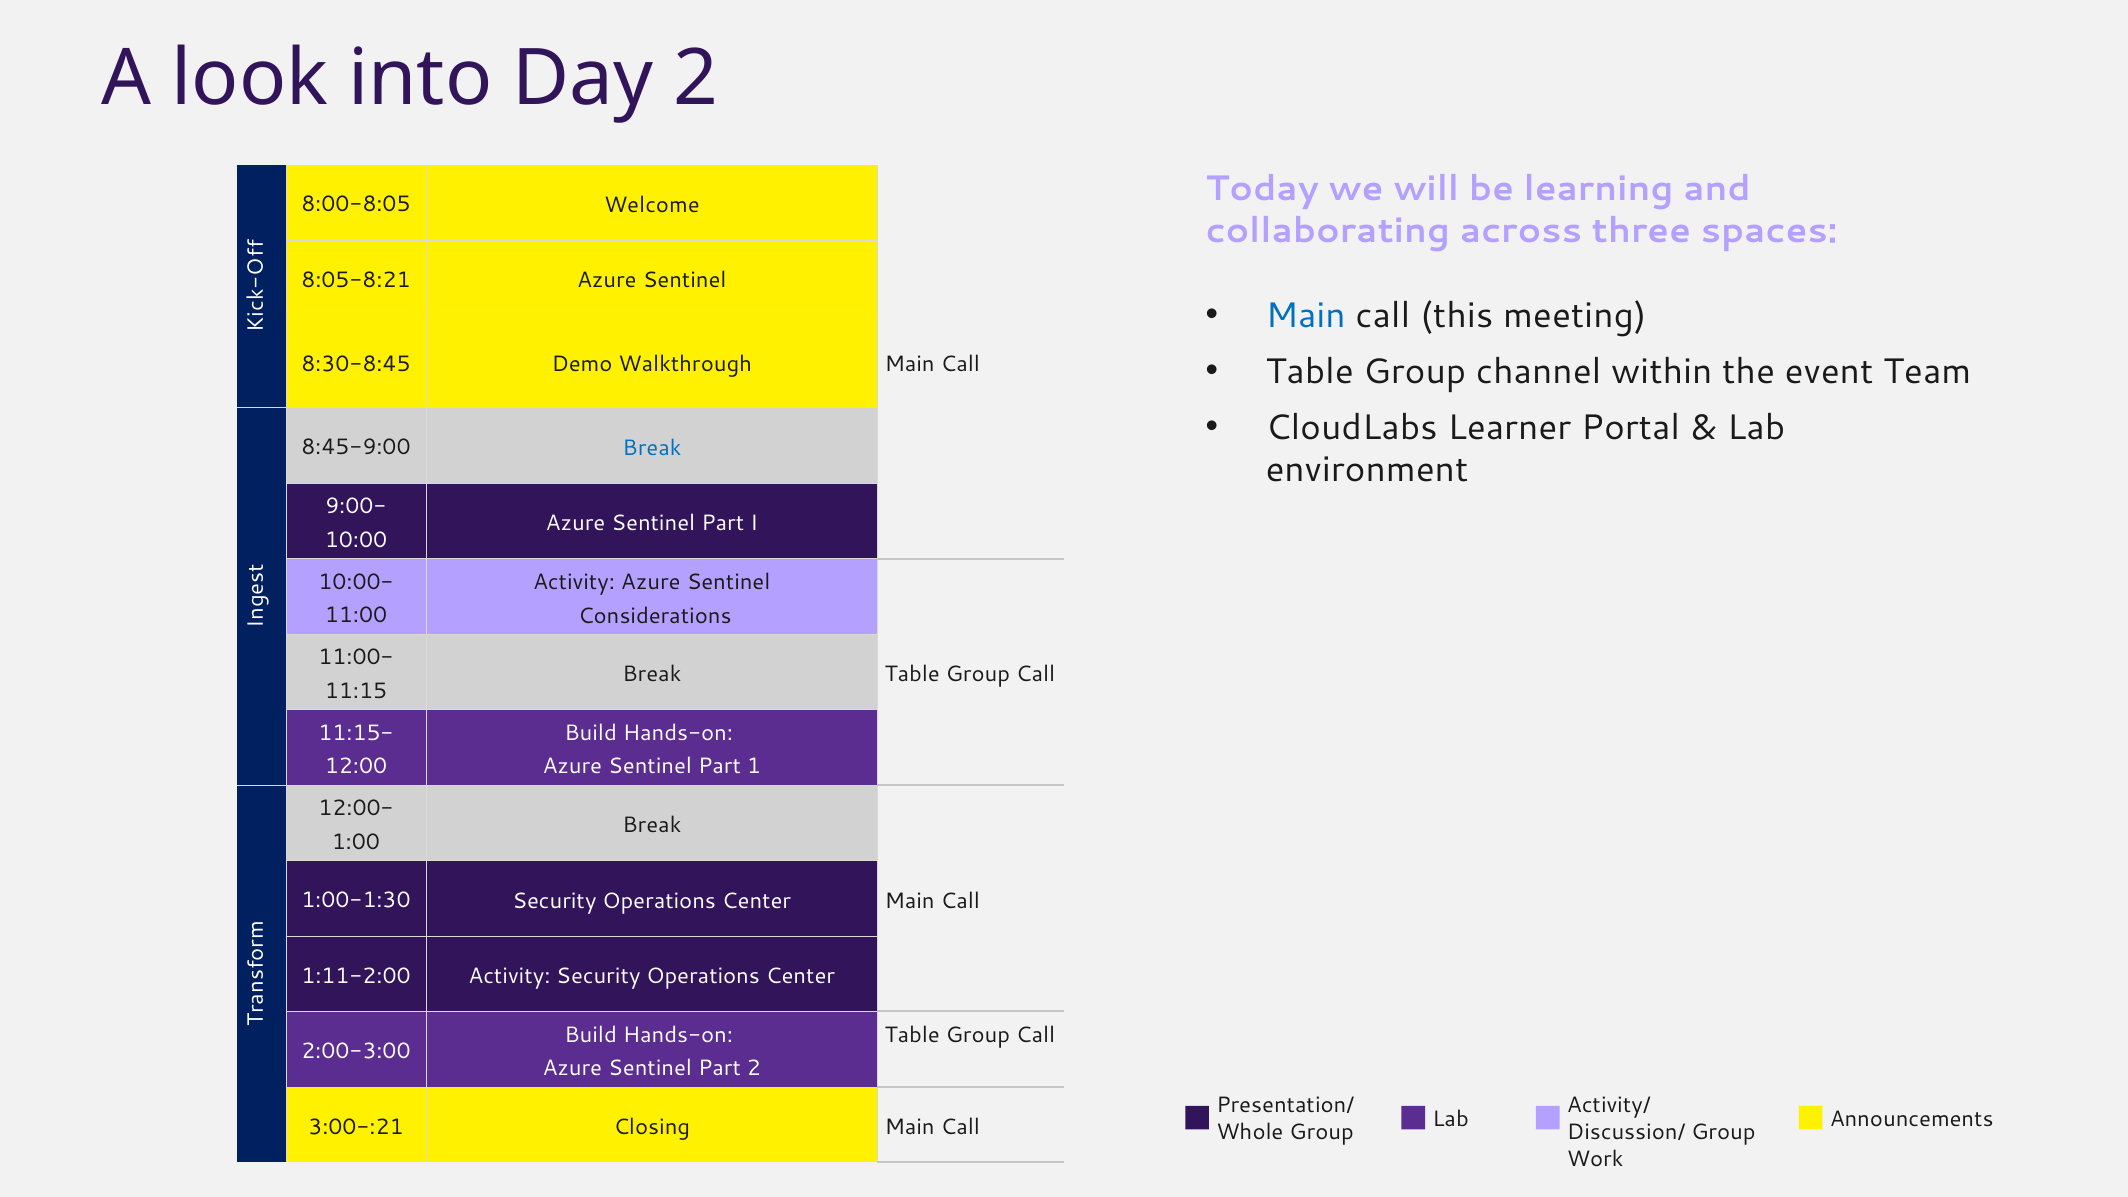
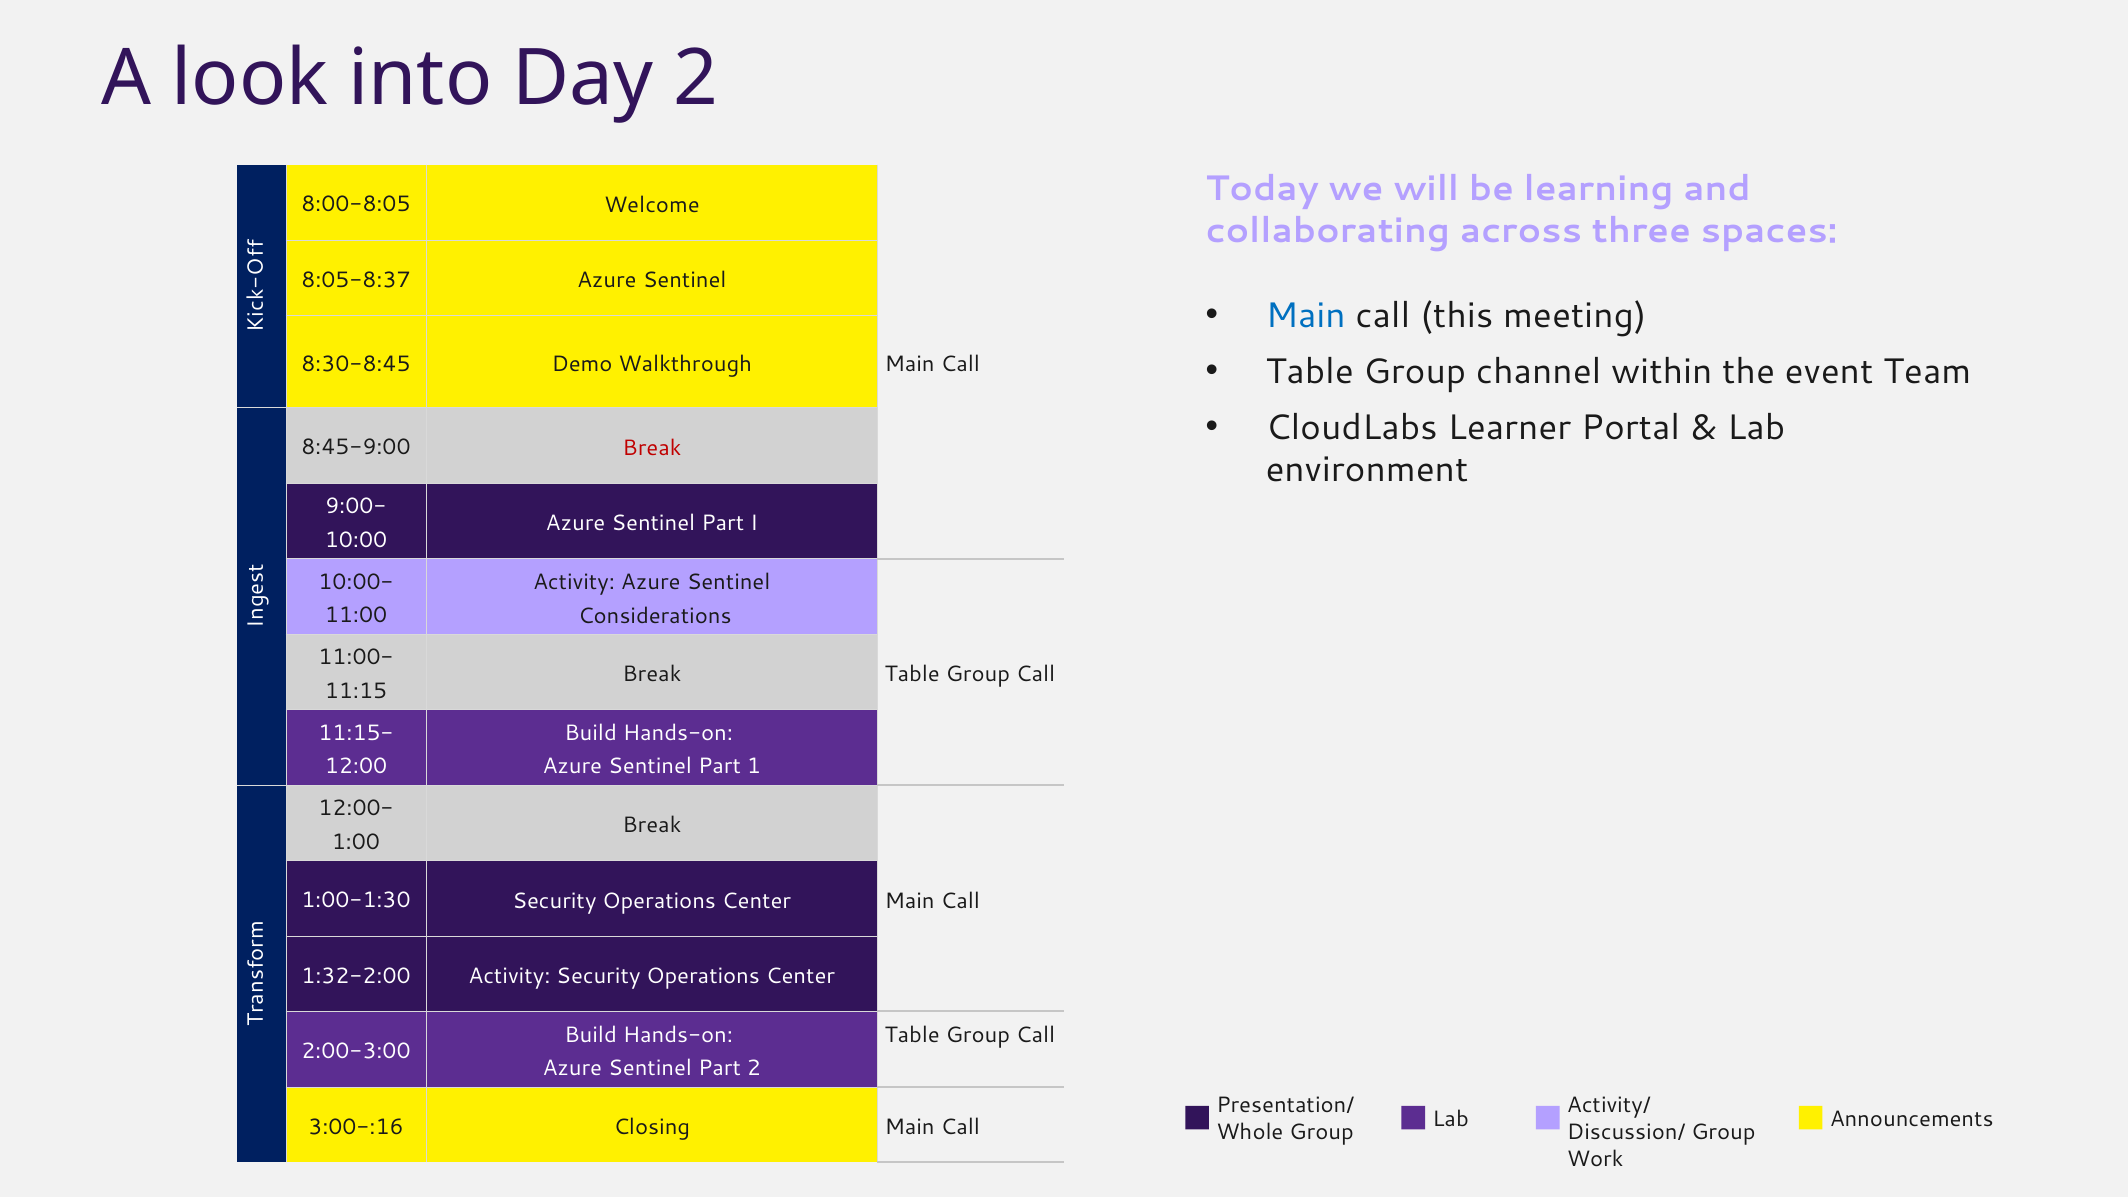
8:05-8:21: 8:05-8:21 -> 8:05-8:37
Break at (652, 448) colour: blue -> red
1:11-2:00: 1:11-2:00 -> 1:32-2:00
3:00-:21: 3:00-:21 -> 3:00-:16
